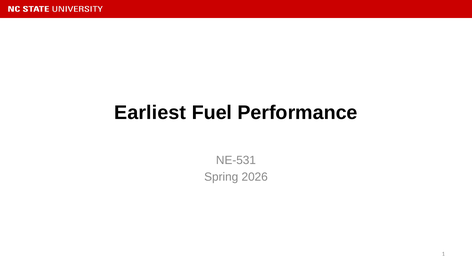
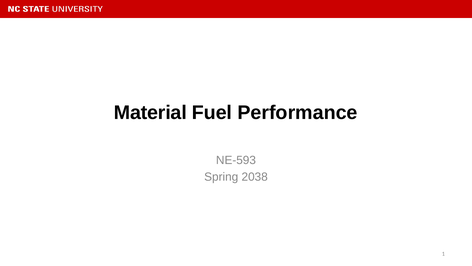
Earliest: Earliest -> Material
NE-531: NE-531 -> NE-593
2026: 2026 -> 2038
